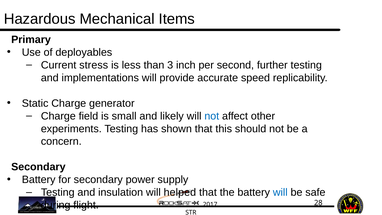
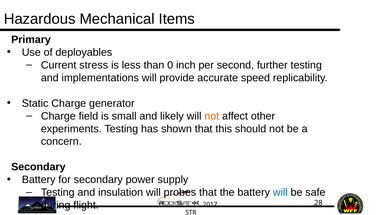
3: 3 -> 0
not at (212, 116) colour: blue -> orange
helped: helped -> probes
